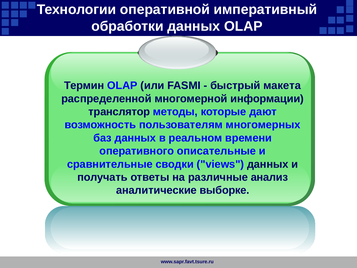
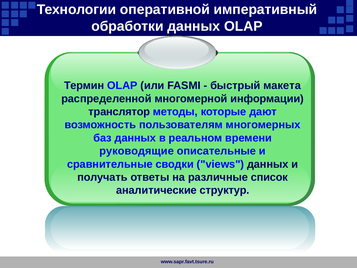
оперативного: оперативного -> руководящие
анализ: анализ -> список
выборке: выборке -> структур
